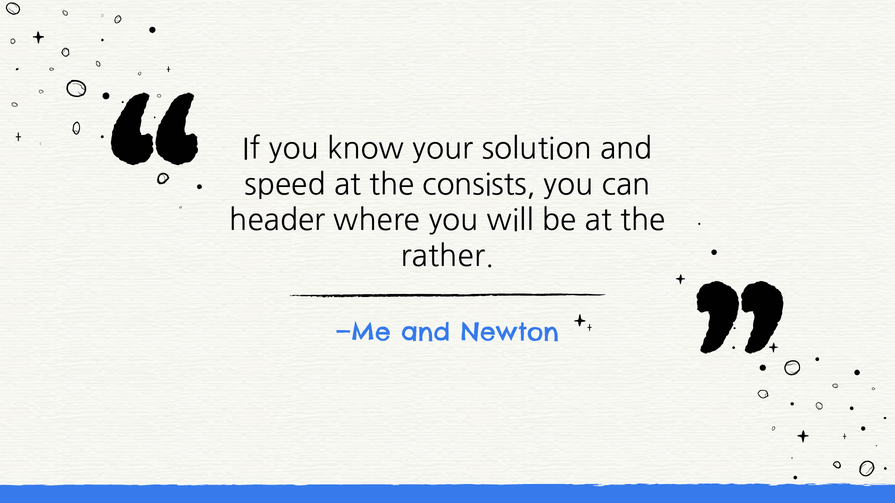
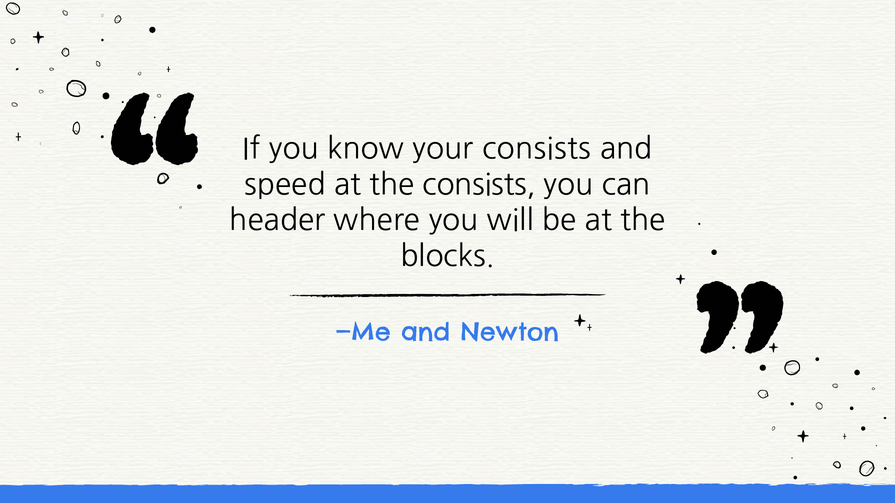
your solution: solution -> consists
rather: rather -> blocks
